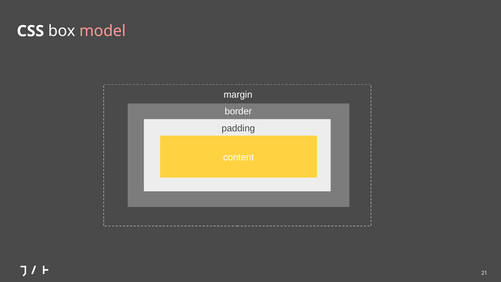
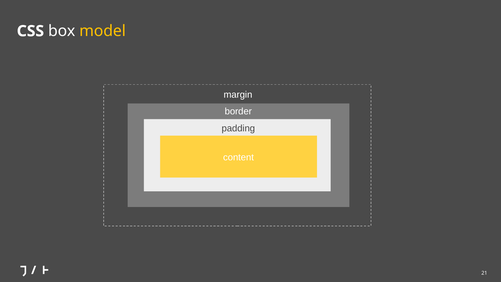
model colour: pink -> yellow
